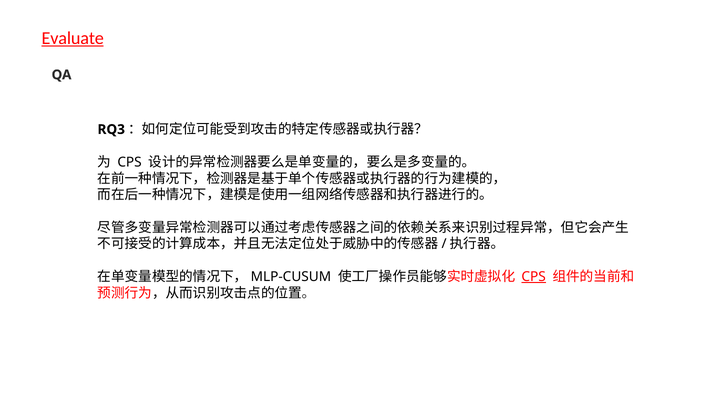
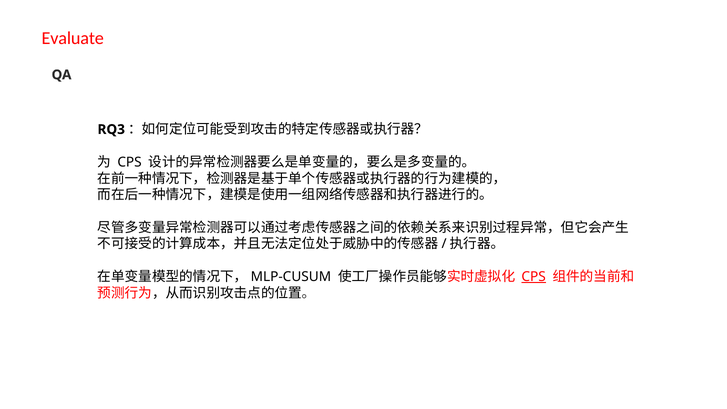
Evaluate underline: present -> none
